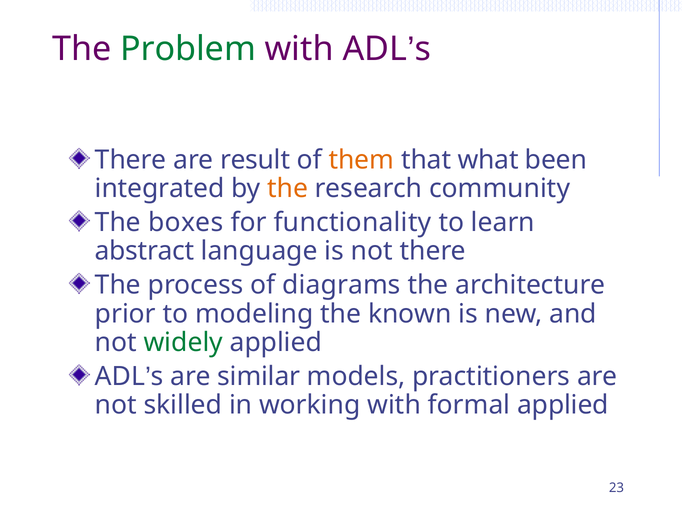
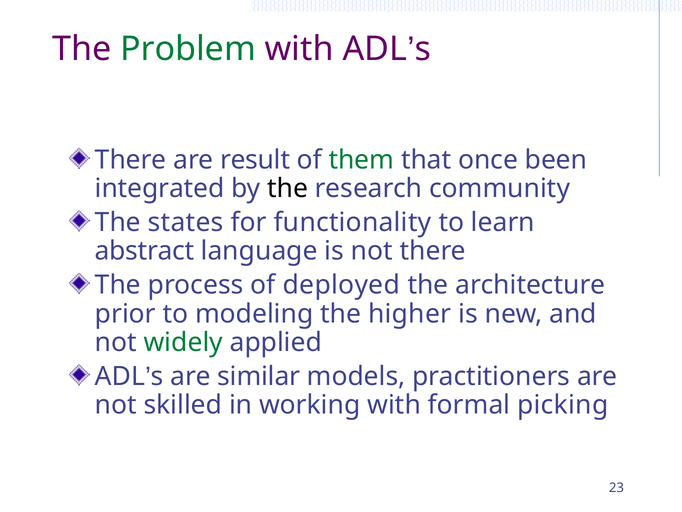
them colour: orange -> green
what: what -> once
the at (288, 188) colour: orange -> black
boxes: boxes -> states
diagrams: diagrams -> deployed
known: known -> higher
formal applied: applied -> picking
